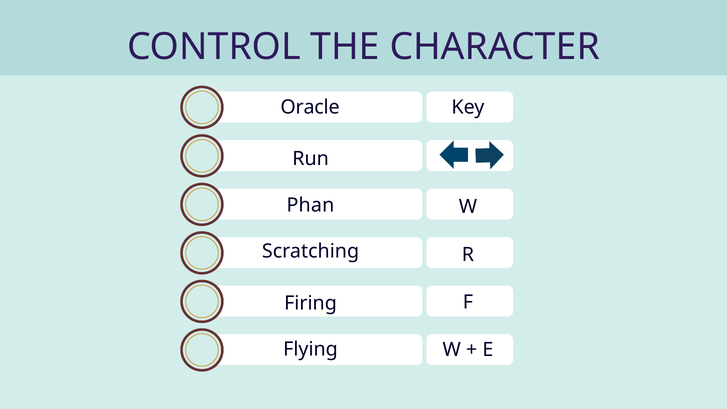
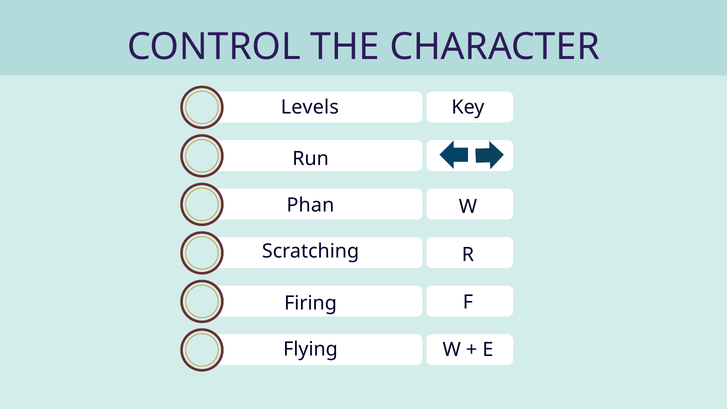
Oracle: Oracle -> Levels
